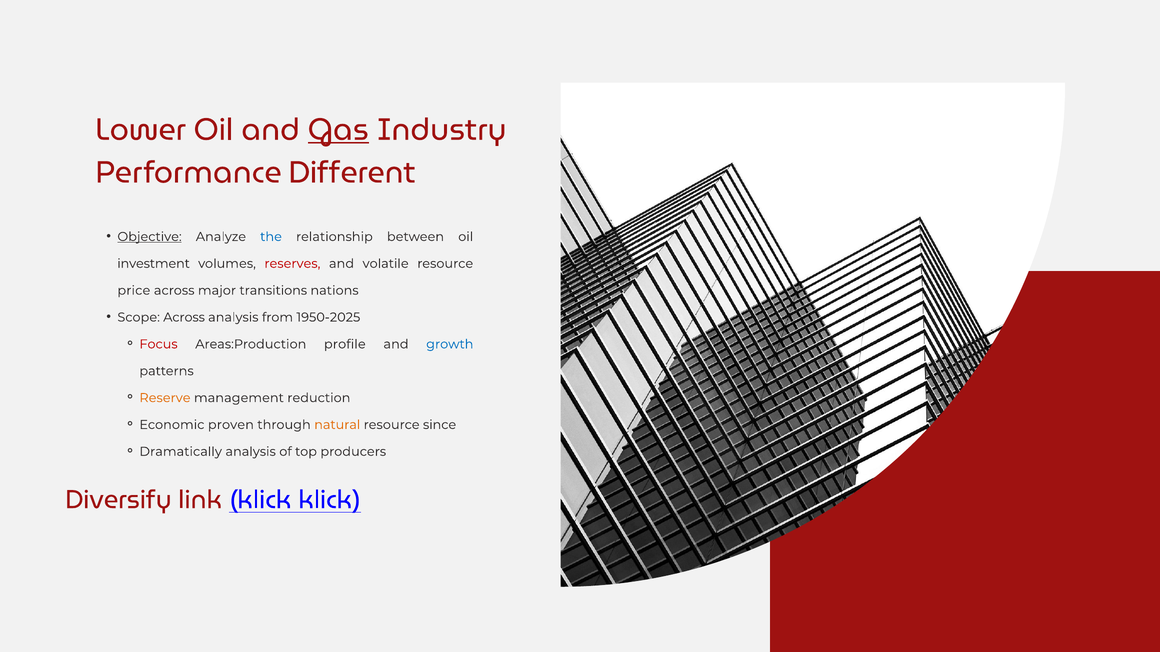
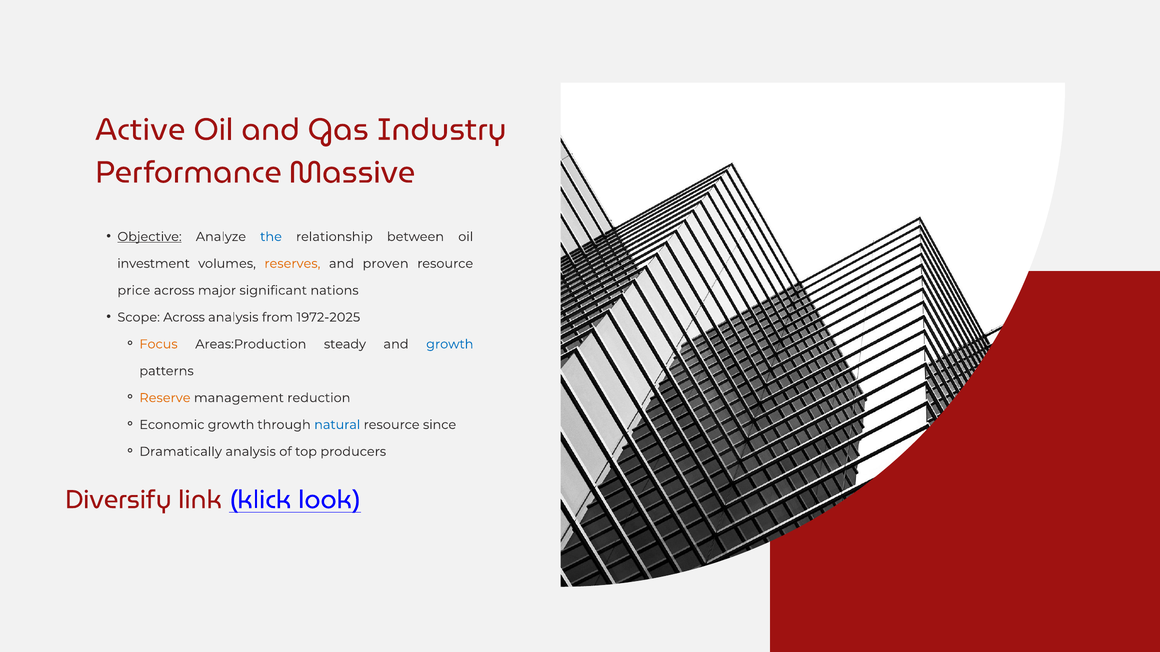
Lower: Lower -> Active
Gas underline: present -> none
Different: Different -> Massive
reserves colour: red -> orange
volatile: volatile -> proven
transitions: transitions -> significant
1950-2025: 1950-2025 -> 1972-2025
Focus colour: red -> orange
profile: profile -> steady
Economic proven: proven -> growth
natural colour: orange -> blue
klick klick: klick -> look
